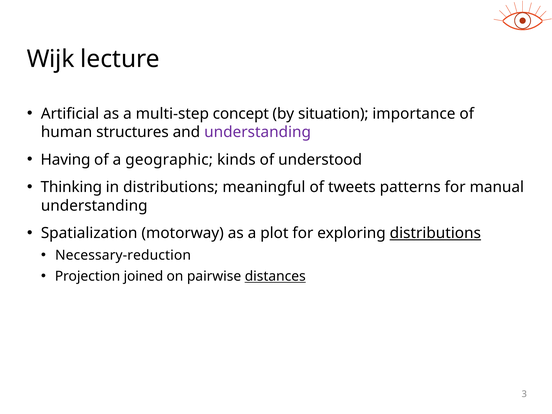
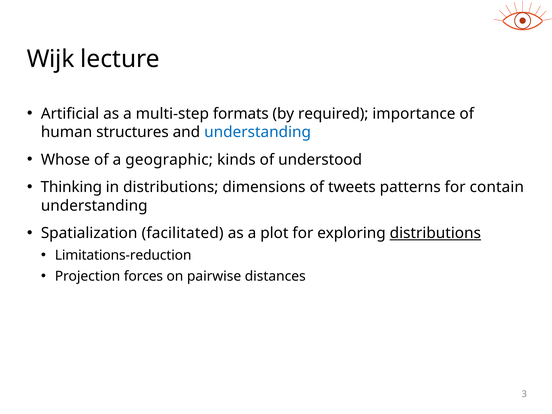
concept: concept -> formats
situation: situation -> required
understanding at (258, 132) colour: purple -> blue
Having: Having -> Whose
meaningful: meaningful -> dimensions
manual: manual -> contain
motorway: motorway -> facilitated
Necessary-reduction: Necessary-reduction -> Limitations-reduction
joined: joined -> forces
distances underline: present -> none
